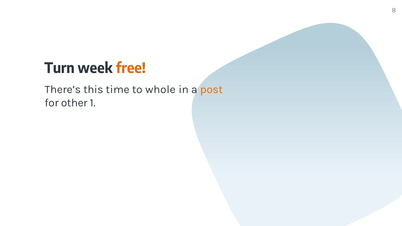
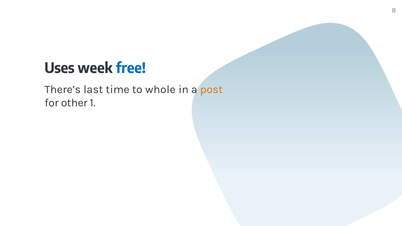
Turn: Turn -> Uses
free colour: orange -> blue
this: this -> last
